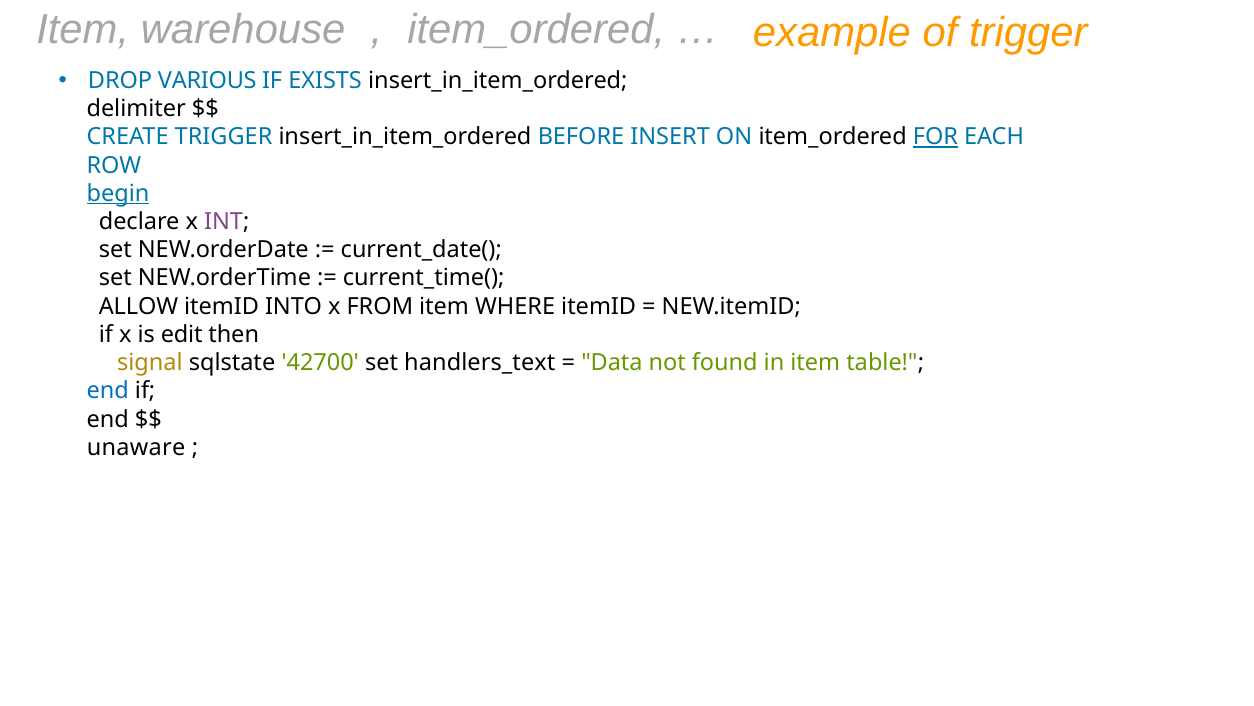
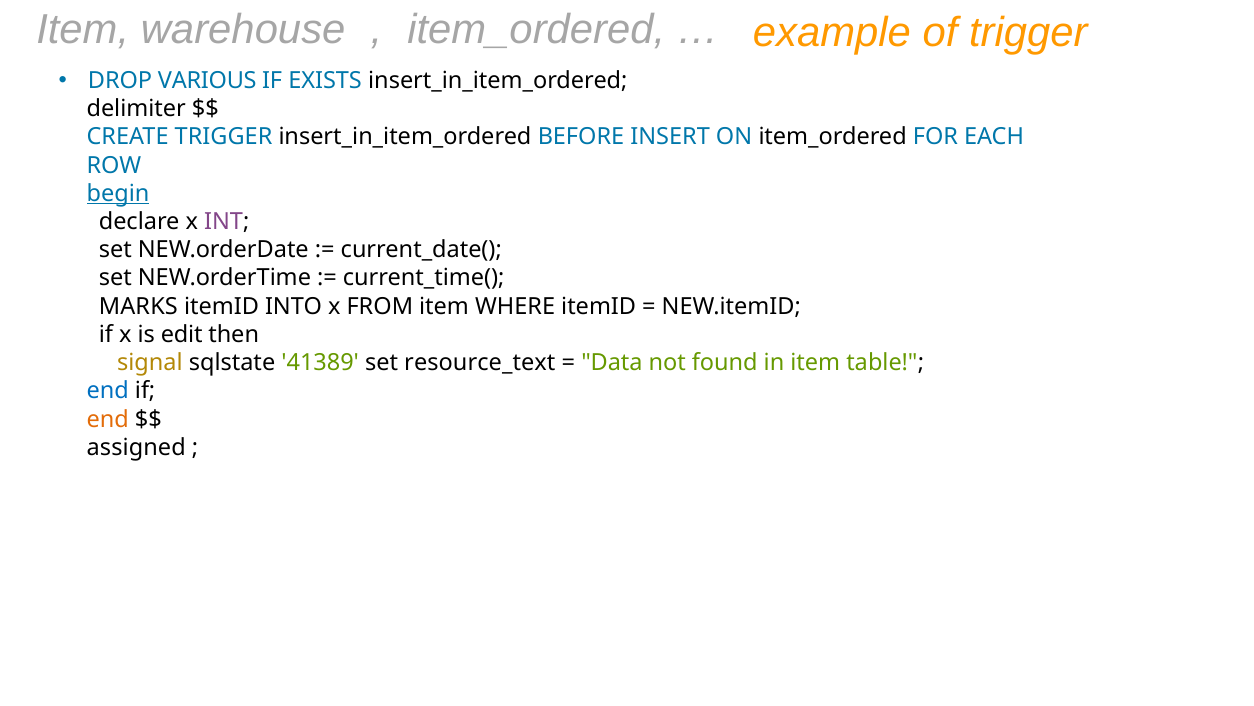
FOR underline: present -> none
ALLOW: ALLOW -> MARKS
42700: 42700 -> 41389
handlers_text: handlers_text -> resource_text
end at (108, 419) colour: black -> orange
unaware: unaware -> assigned
